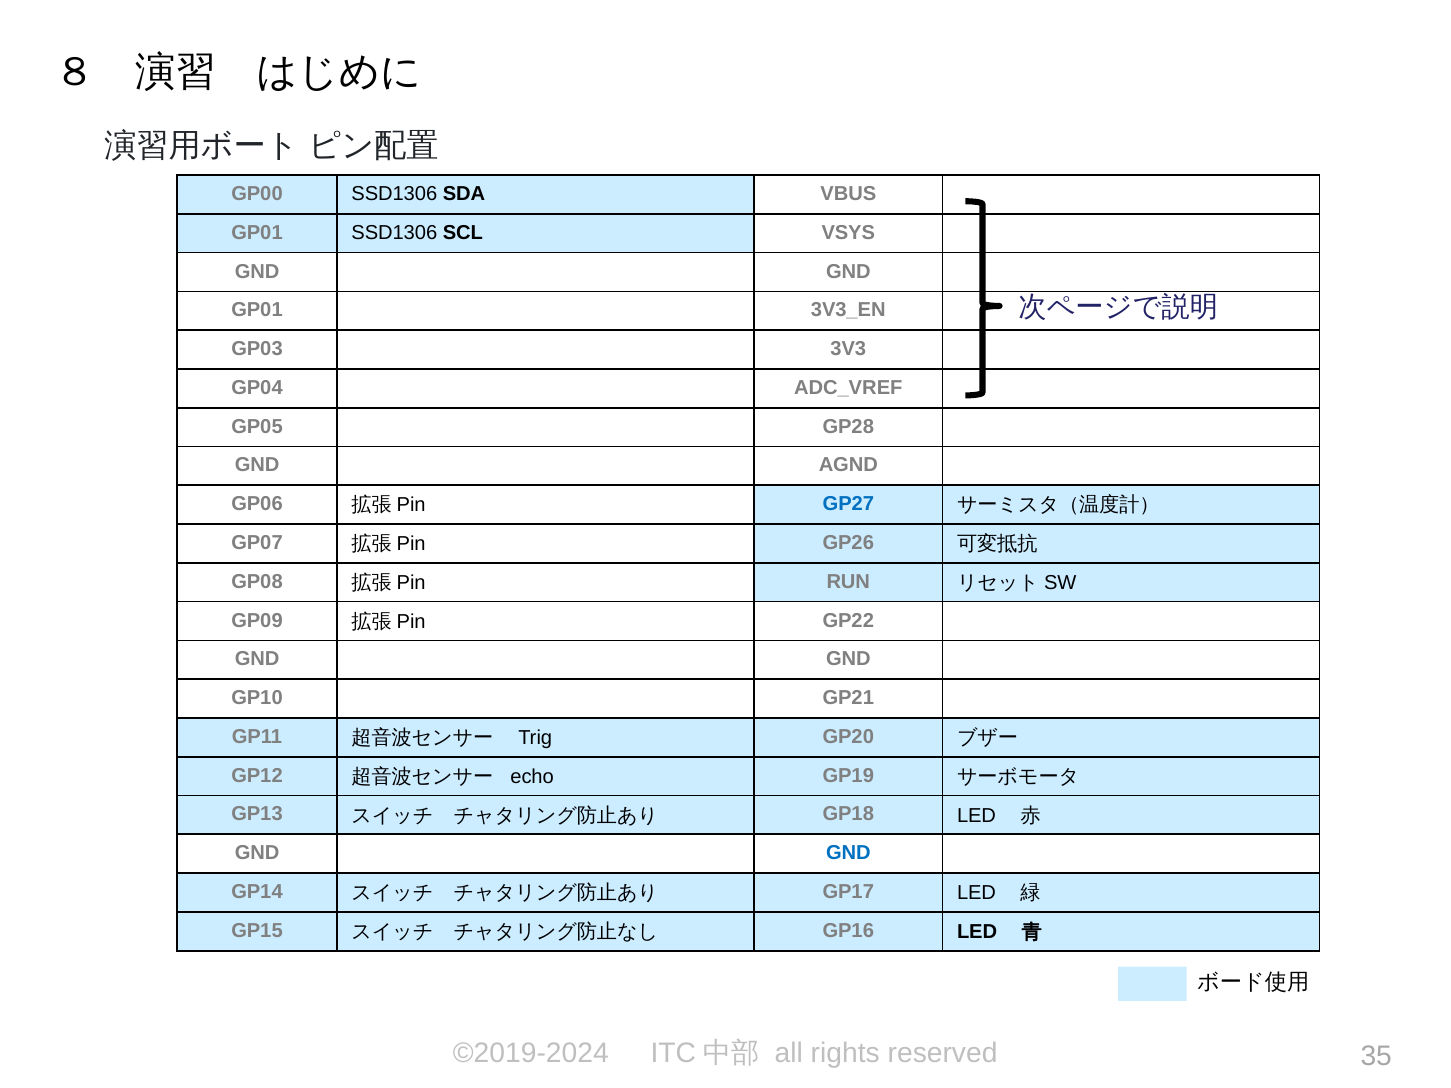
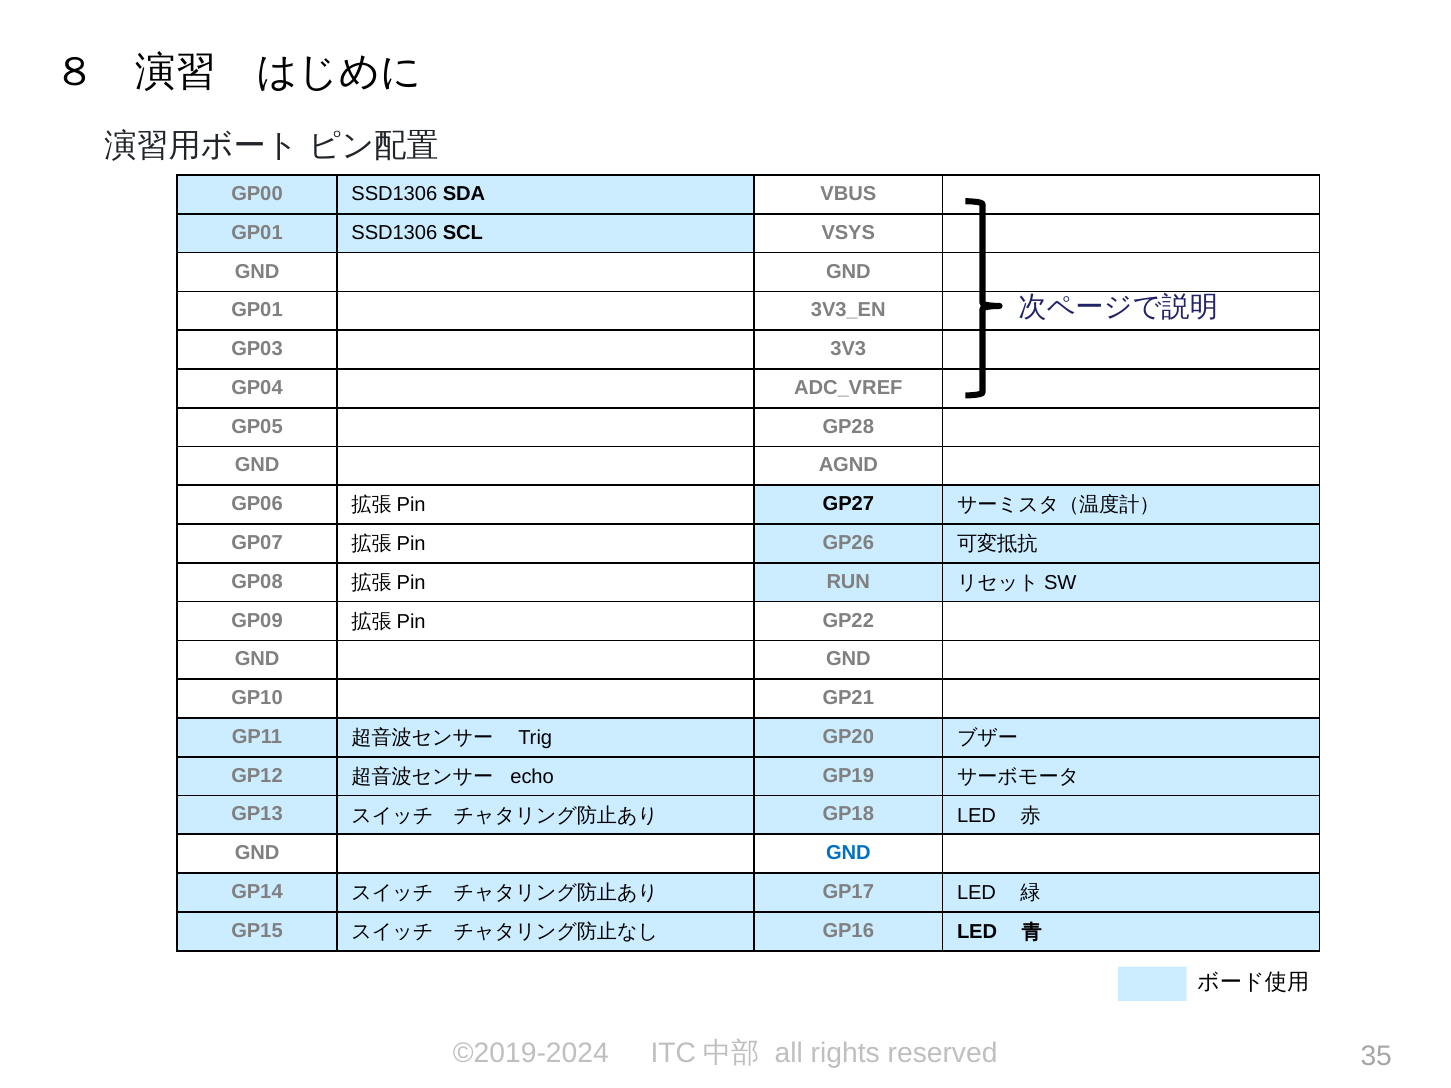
GP27 colour: blue -> black
